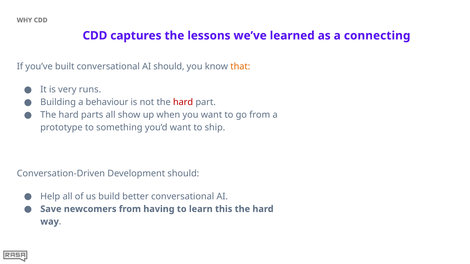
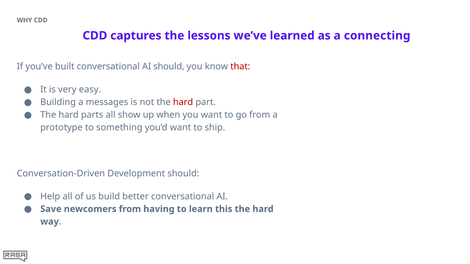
that colour: orange -> red
runs: runs -> easy
behaviour: behaviour -> messages
